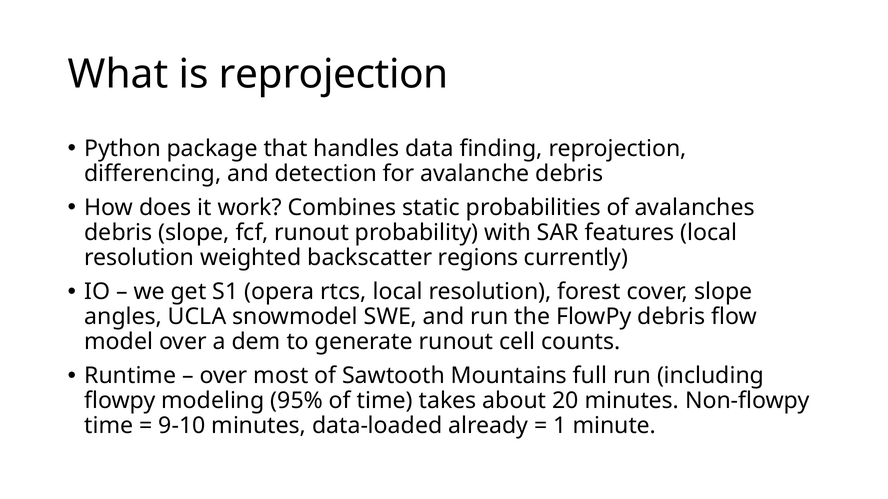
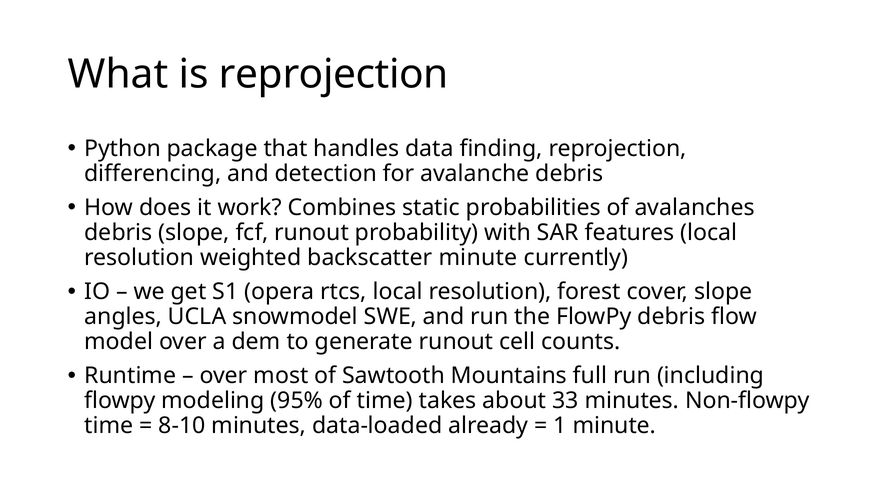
backscatter regions: regions -> minute
20: 20 -> 33
9-10: 9-10 -> 8-10
